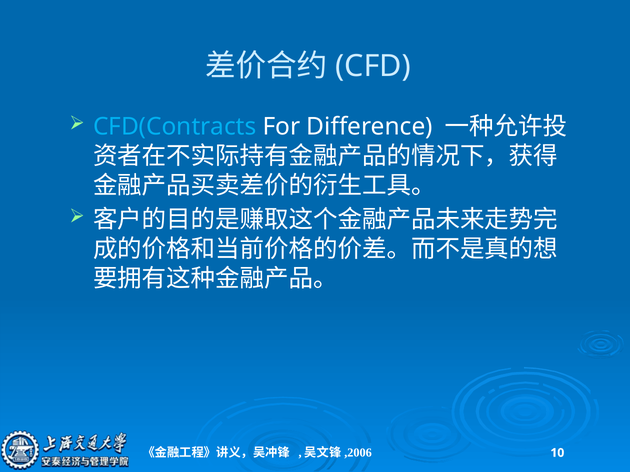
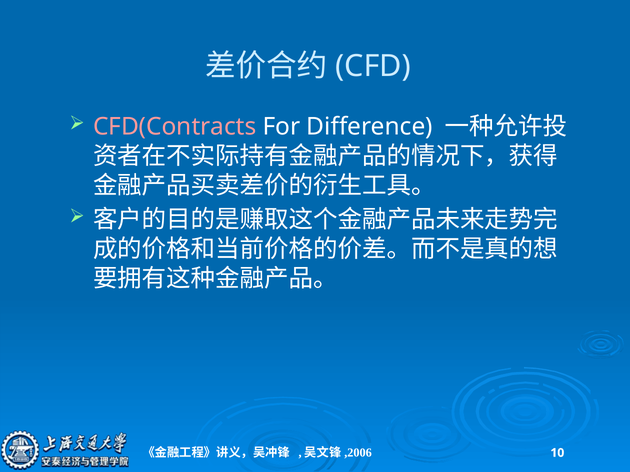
CFD(Contracts colour: light blue -> pink
